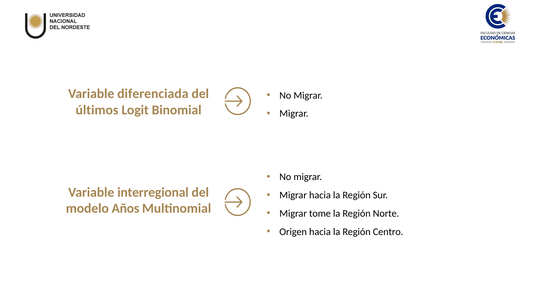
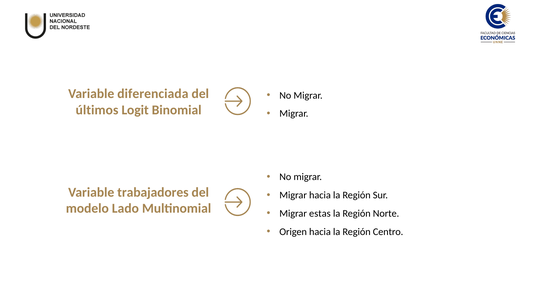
interregional: interregional -> trabajadores
Años: Años -> Lado
tome: tome -> estas
